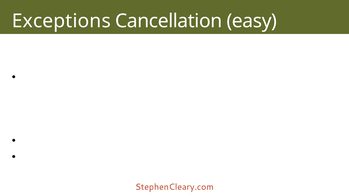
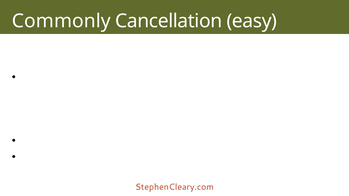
Exceptions: Exceptions -> Commonly
